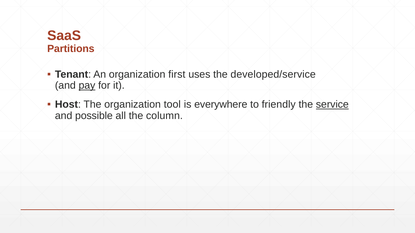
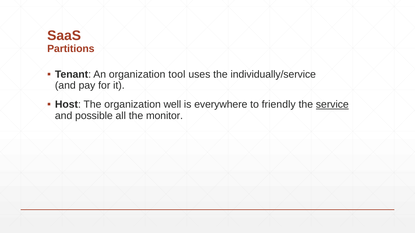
first: first -> tool
developed/service: developed/service -> individually/service
pay underline: present -> none
tool: tool -> well
column: column -> monitor
